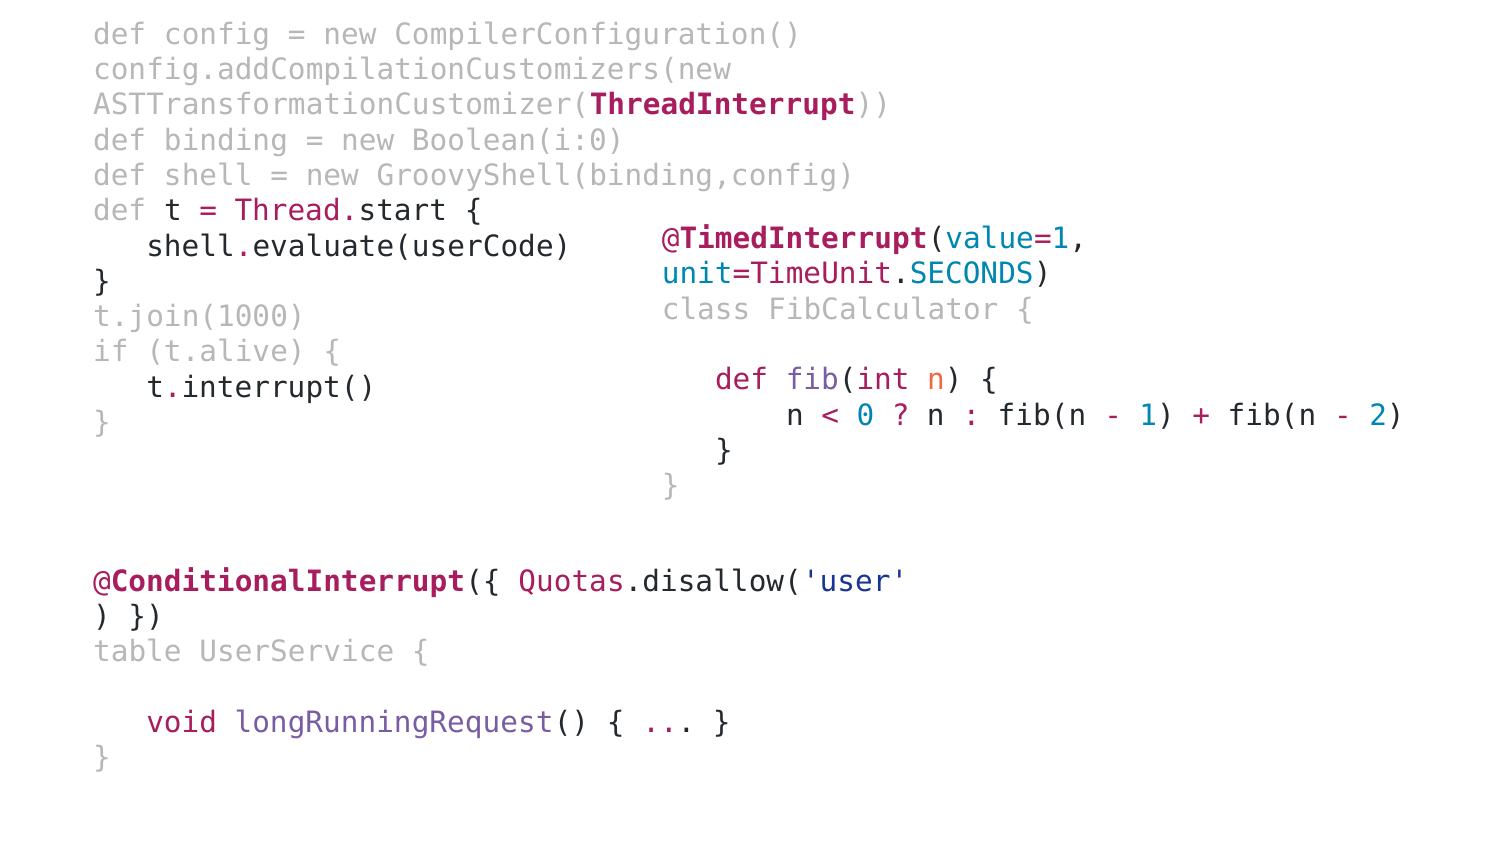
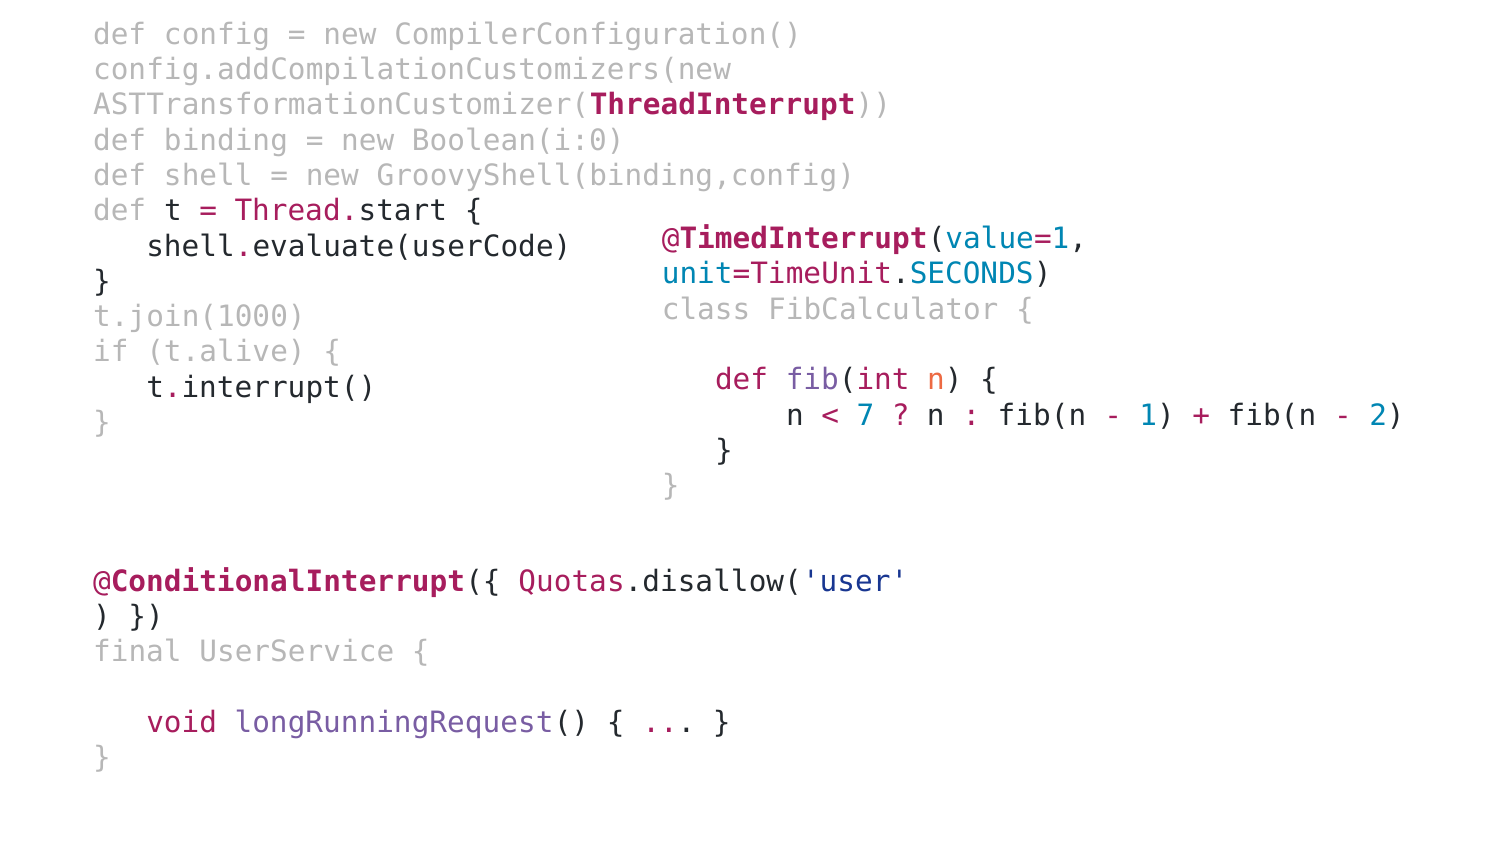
0: 0 -> 7
table: table -> final
